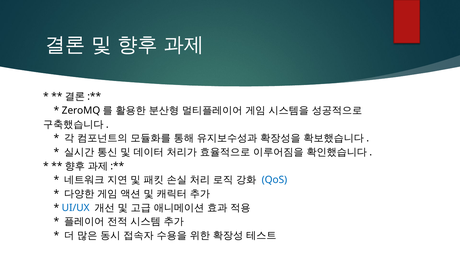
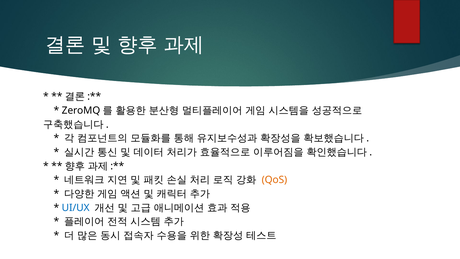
QoS colour: blue -> orange
